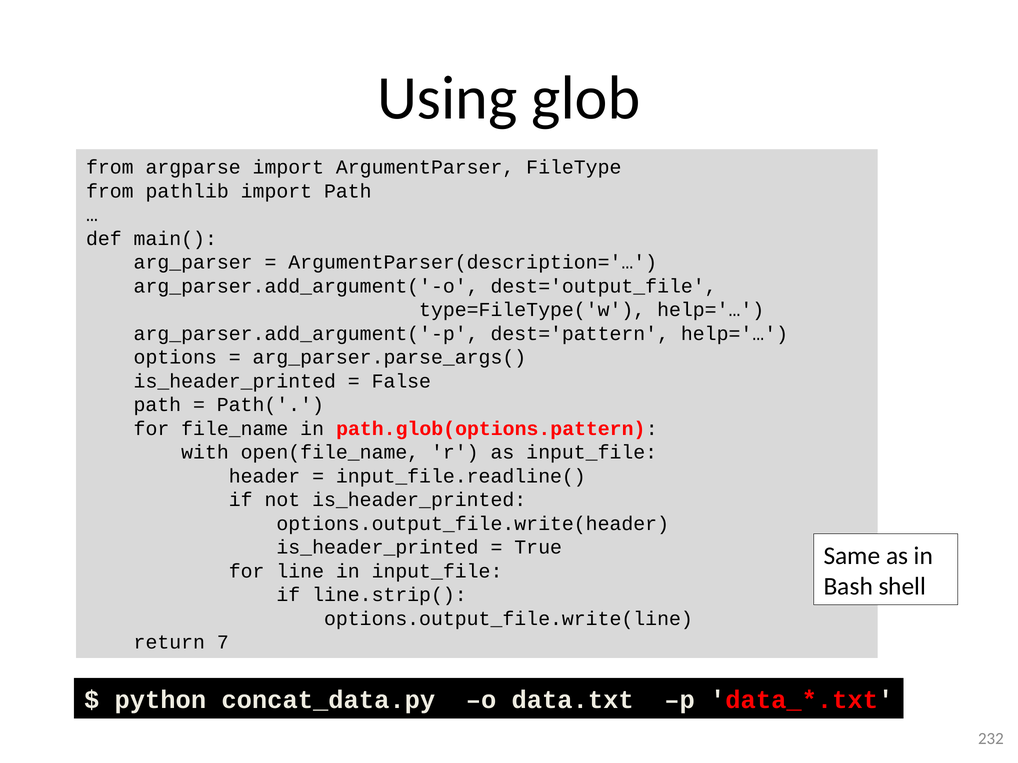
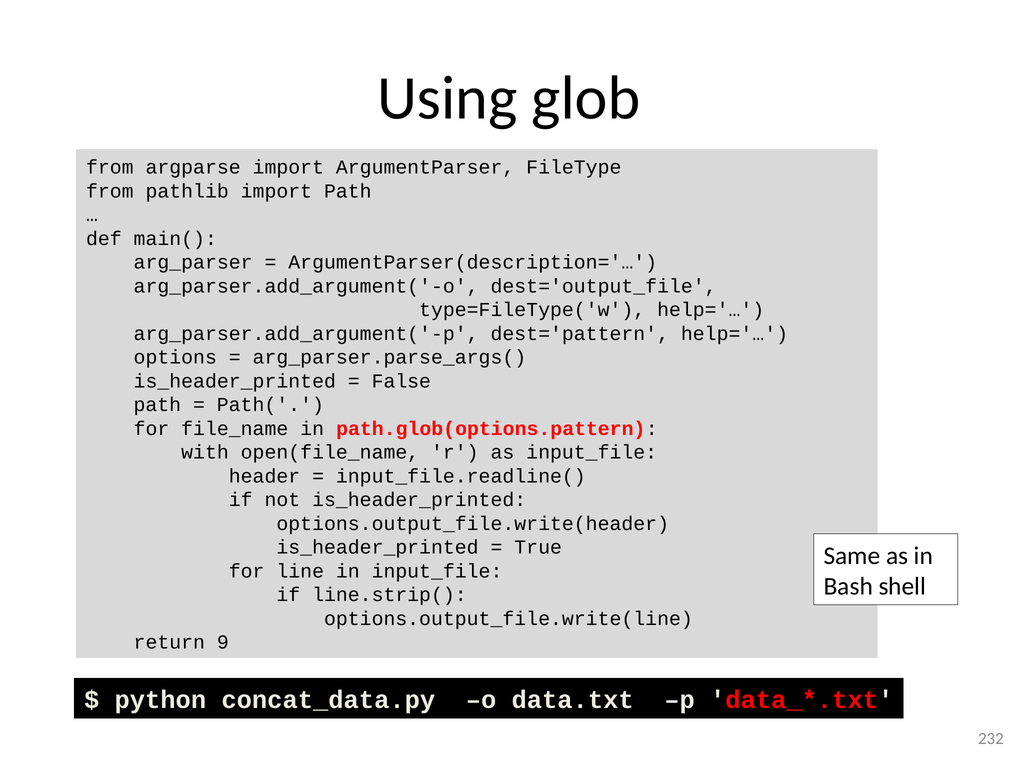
7: 7 -> 9
